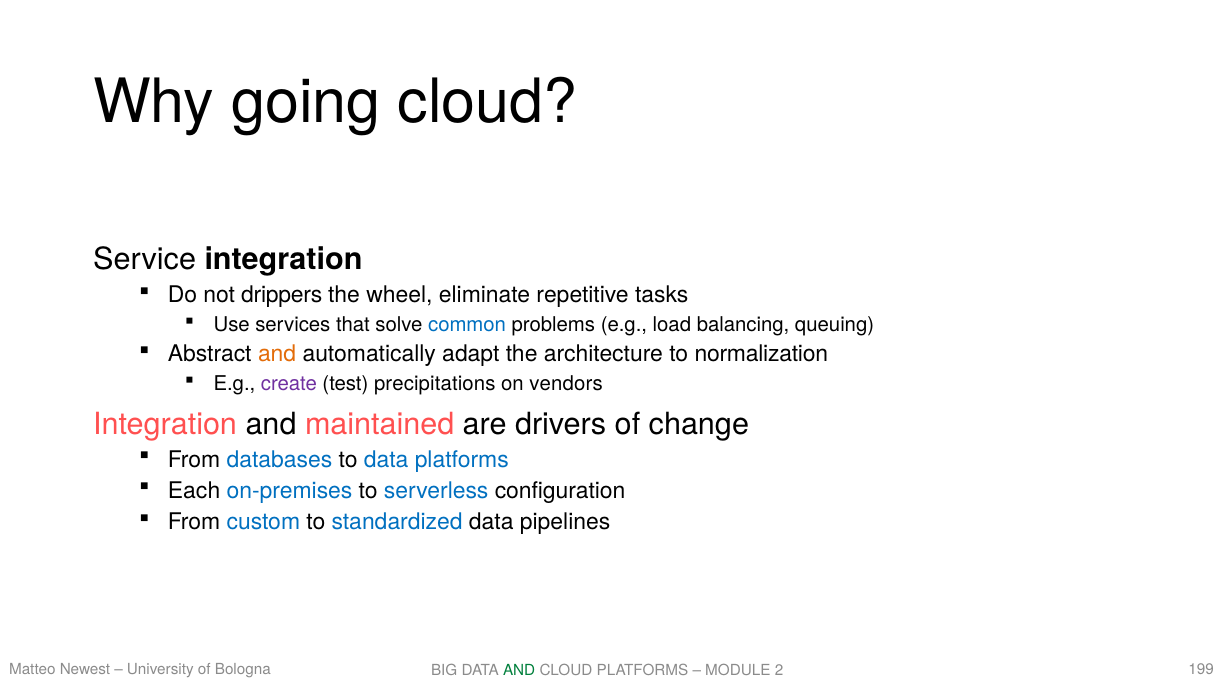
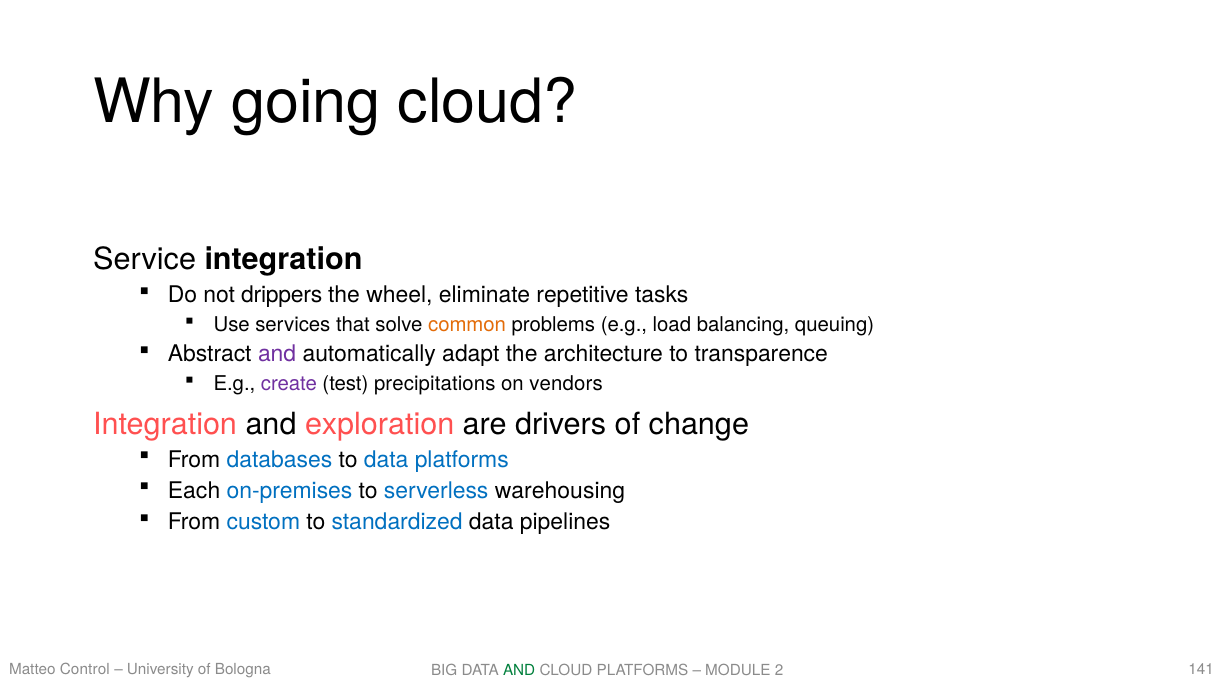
common colour: blue -> orange
and at (277, 354) colour: orange -> purple
normalization: normalization -> transparence
maintained: maintained -> exploration
configuration: configuration -> warehousing
Newest: Newest -> Control
199: 199 -> 141
